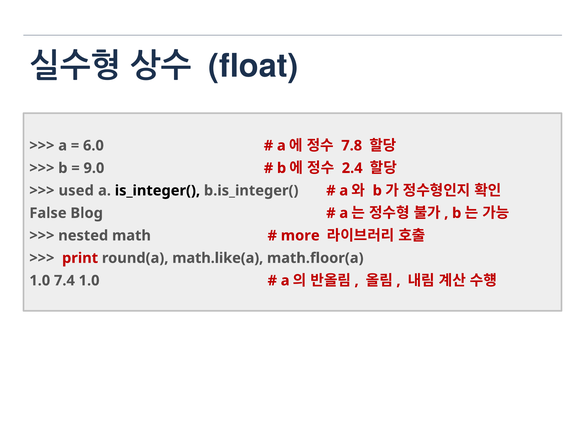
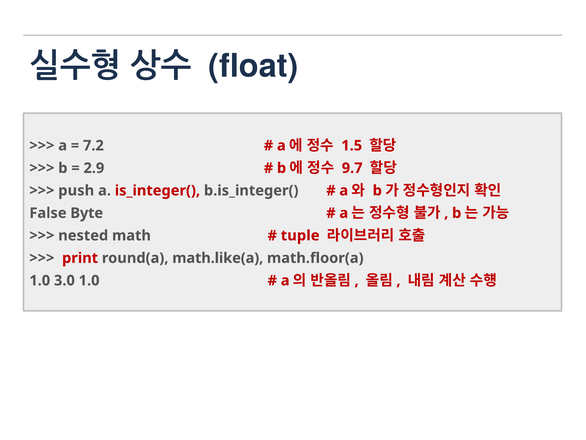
6.0: 6.0 -> 7.2
7.8: 7.8 -> 1.5
9.0: 9.0 -> 2.9
2.4: 2.4 -> 9.7
used: used -> push
is_integer( colour: black -> red
Blog: Blog -> Byte
more: more -> tuple
7.4: 7.4 -> 3.0
